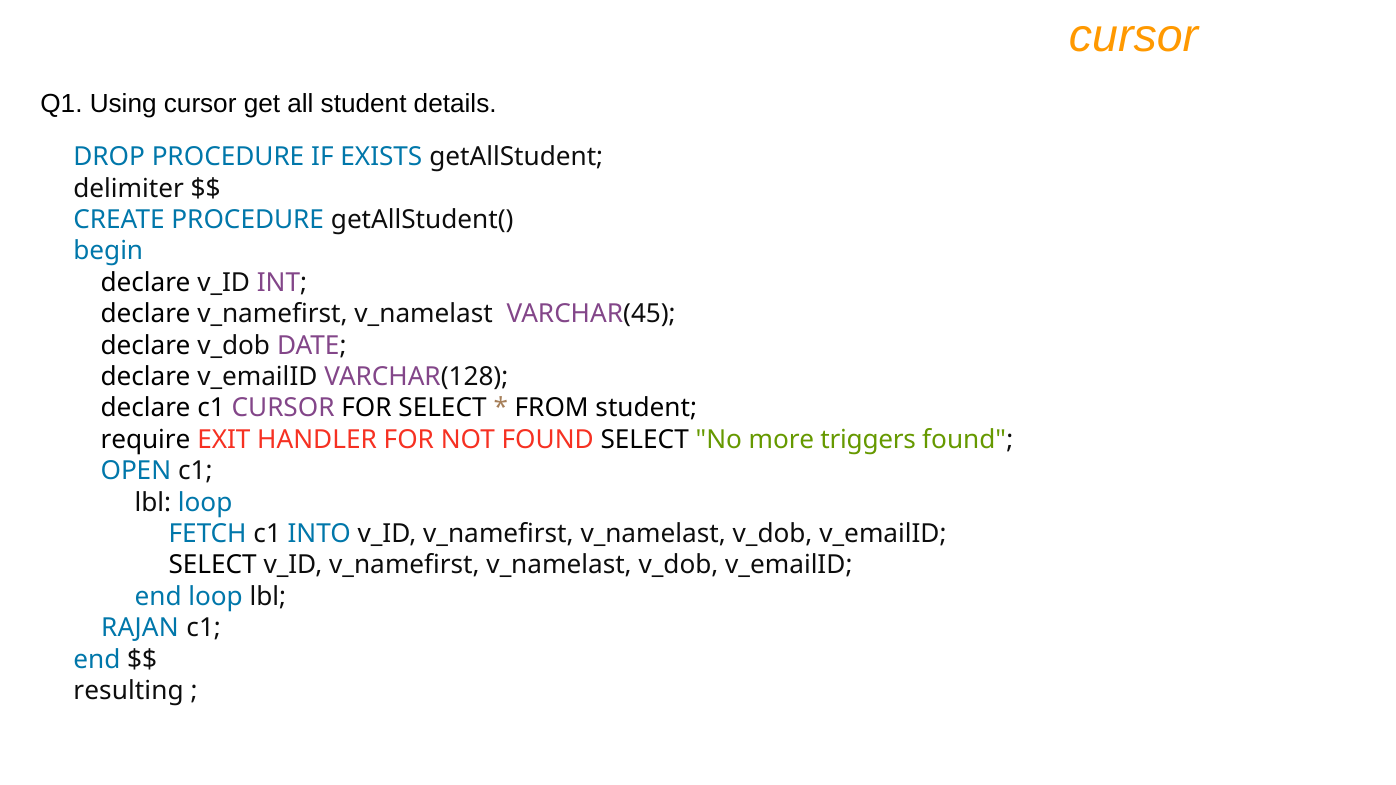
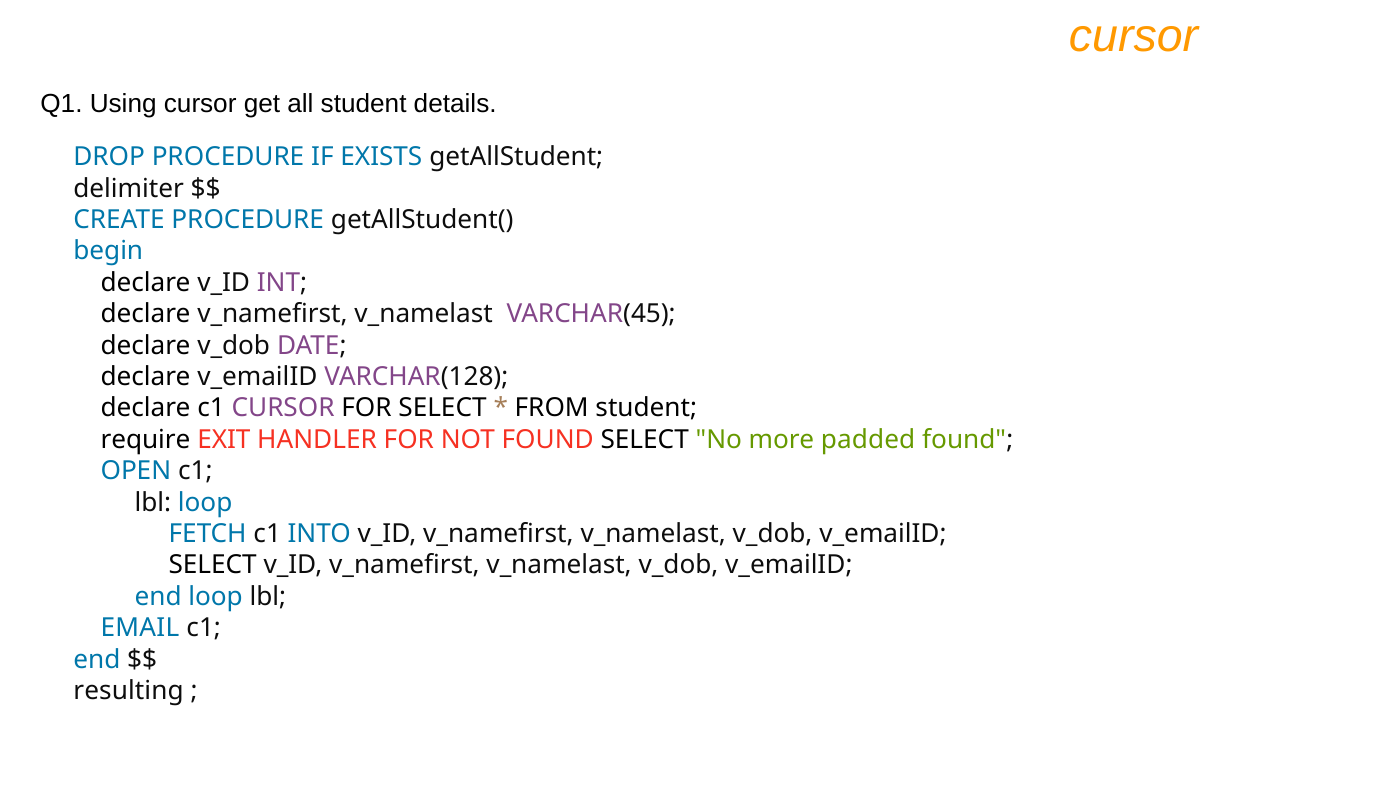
triggers: triggers -> padded
RAJAN: RAJAN -> EMAIL
